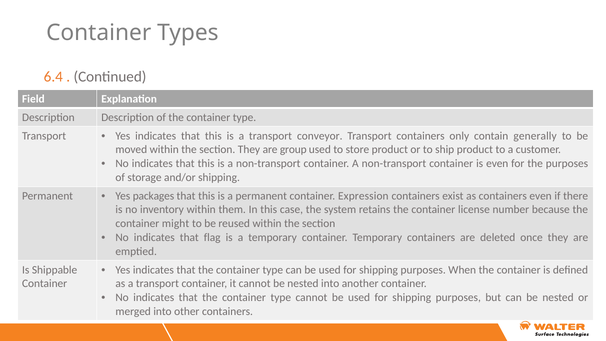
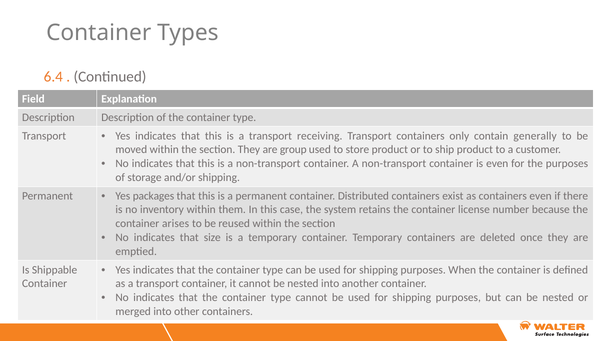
conveyor: conveyor -> receiving
Expression: Expression -> Distributed
might: might -> arises
flag: flag -> size
